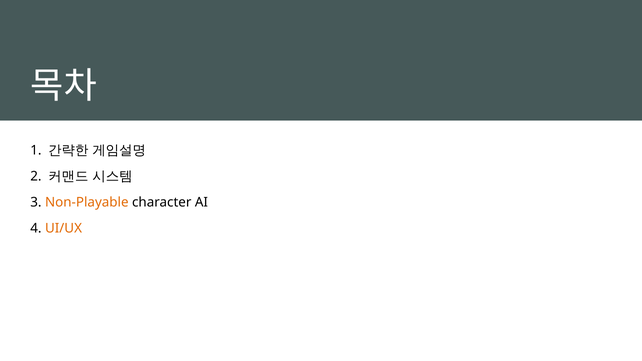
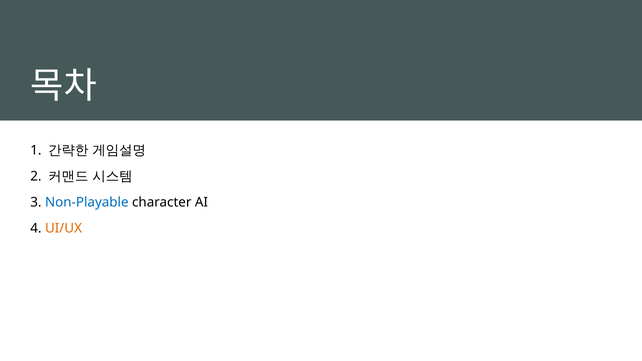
Non-Playable colour: orange -> blue
